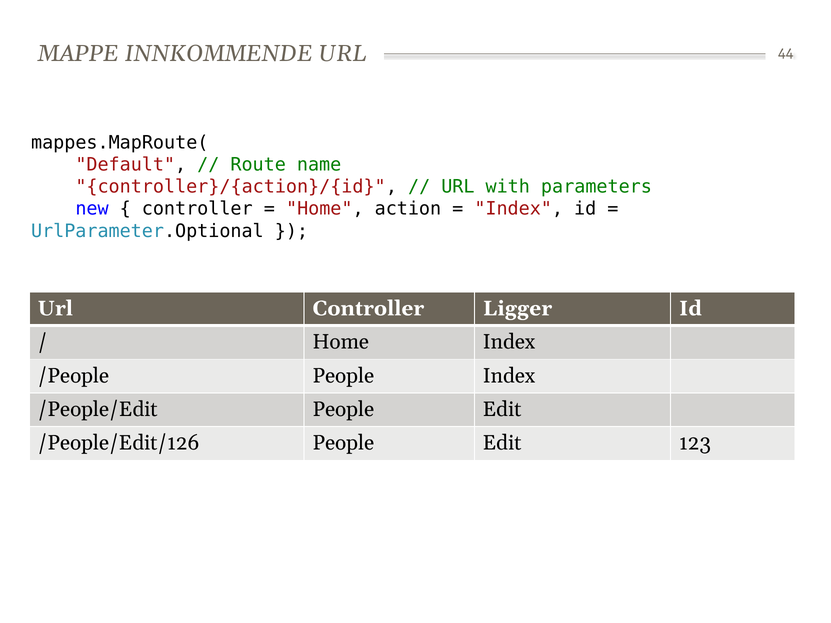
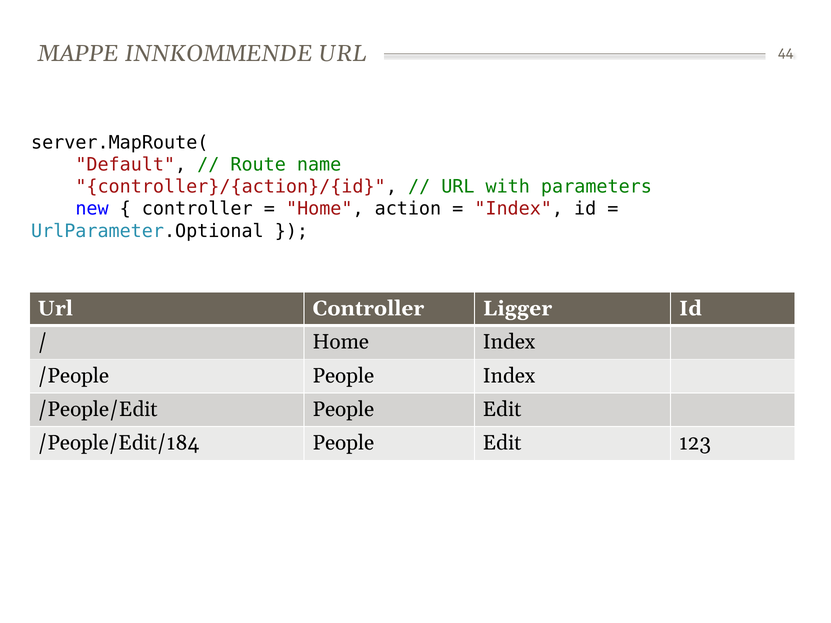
mappes.MapRoute(: mappes.MapRoute( -> server.MapRoute(
/People/Edit/126: /People/Edit/126 -> /People/Edit/184
